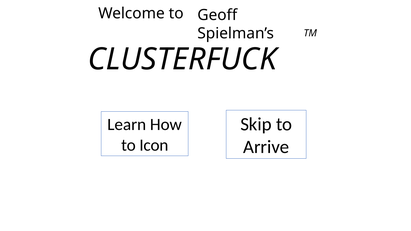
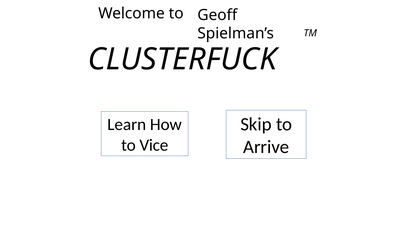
Icon: Icon -> Vice
